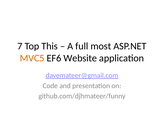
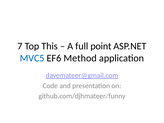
most: most -> point
MVC5 colour: orange -> blue
Website: Website -> Method
